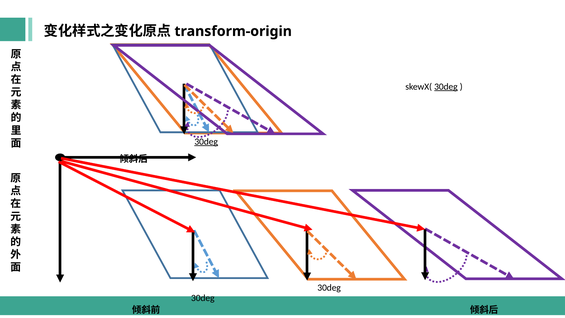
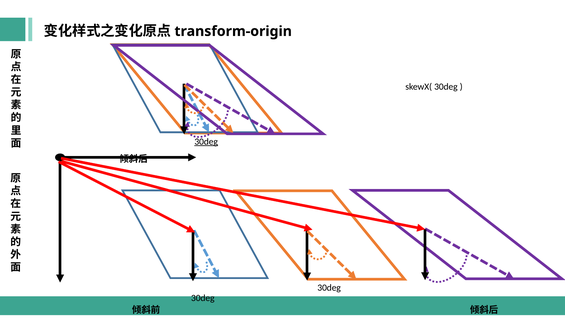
30deg at (446, 87) underline: present -> none
